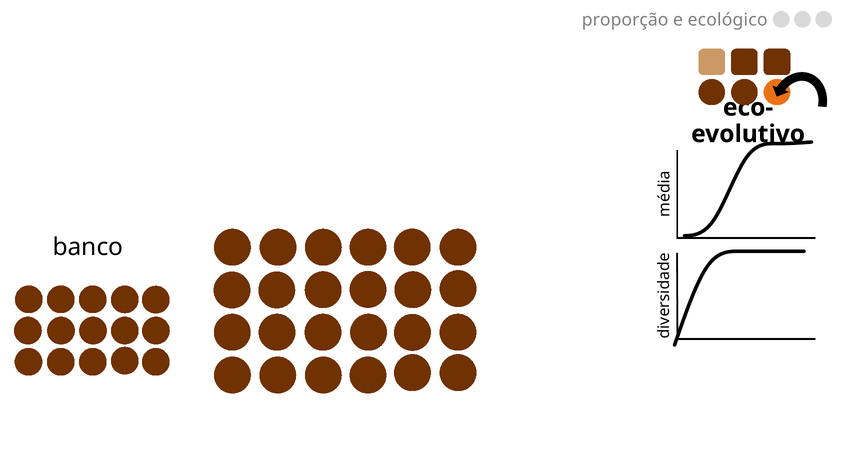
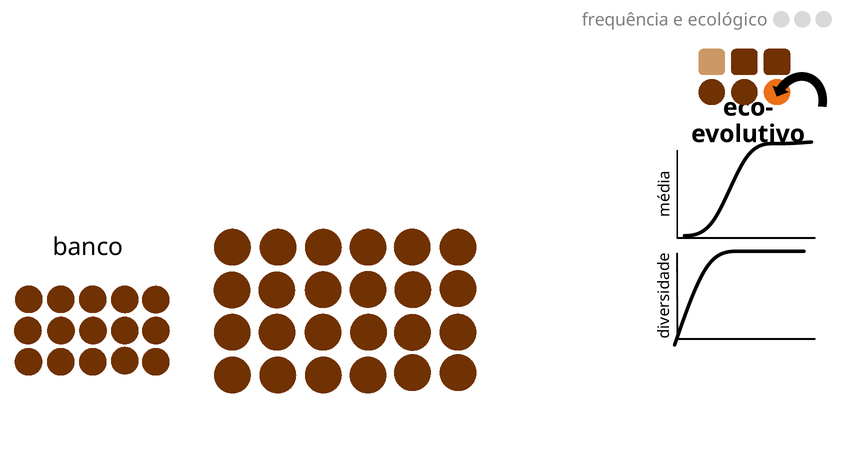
proporção: proporção -> frequência
